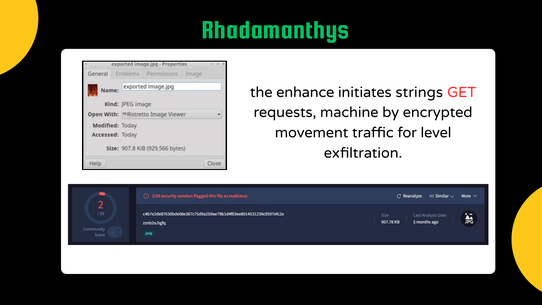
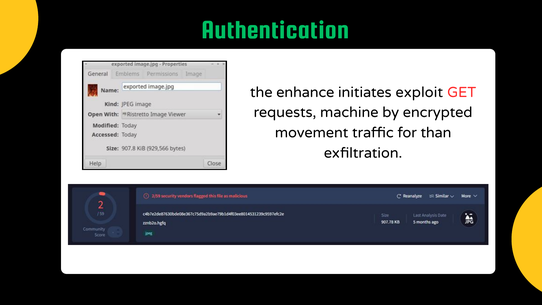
Rhadamanthys: Rhadamanthys -> Authentication
strings: strings -> exploit
level: level -> than
